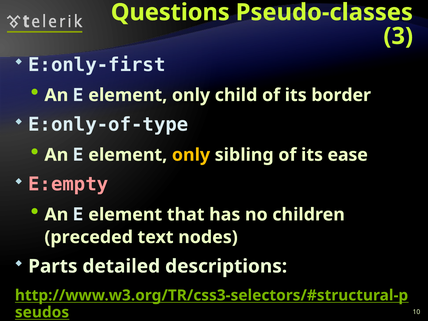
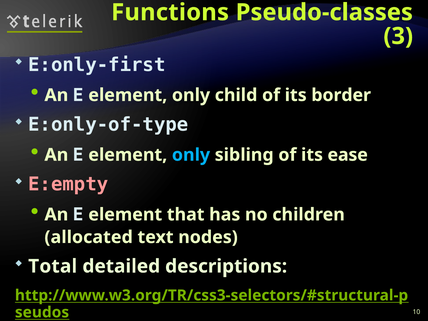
Questions: Questions -> Functions
only at (191, 155) colour: yellow -> light blue
preceded: preceded -> allocated
Parts: Parts -> Total
